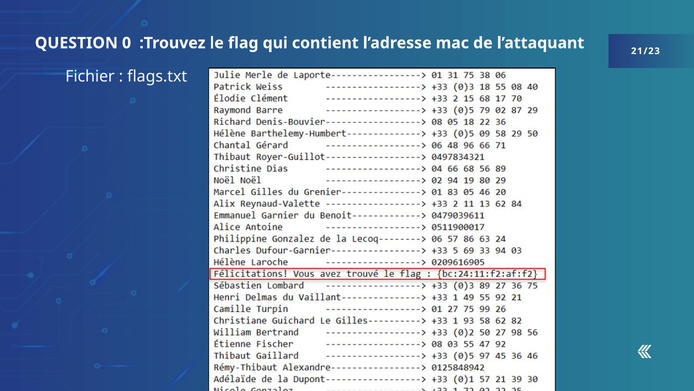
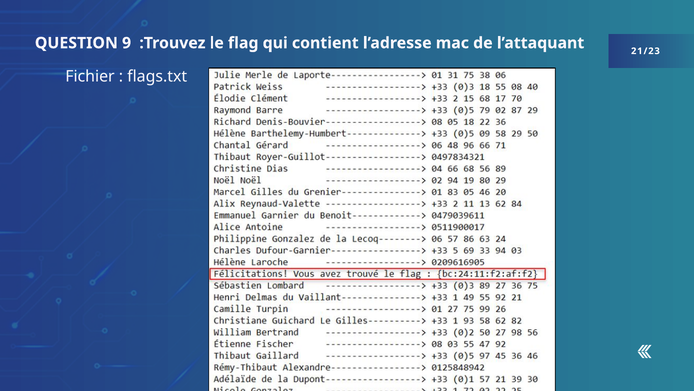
0: 0 -> 9
